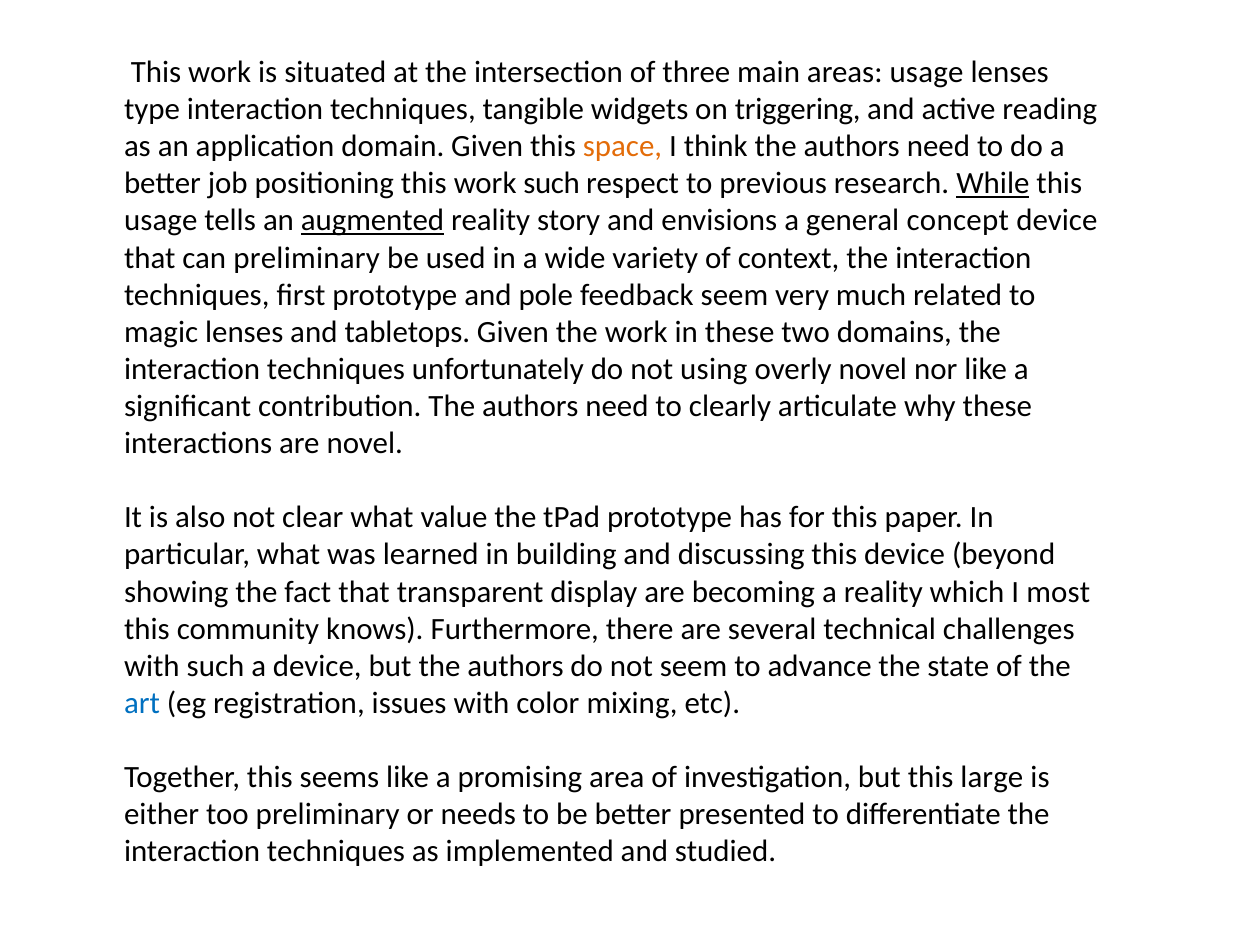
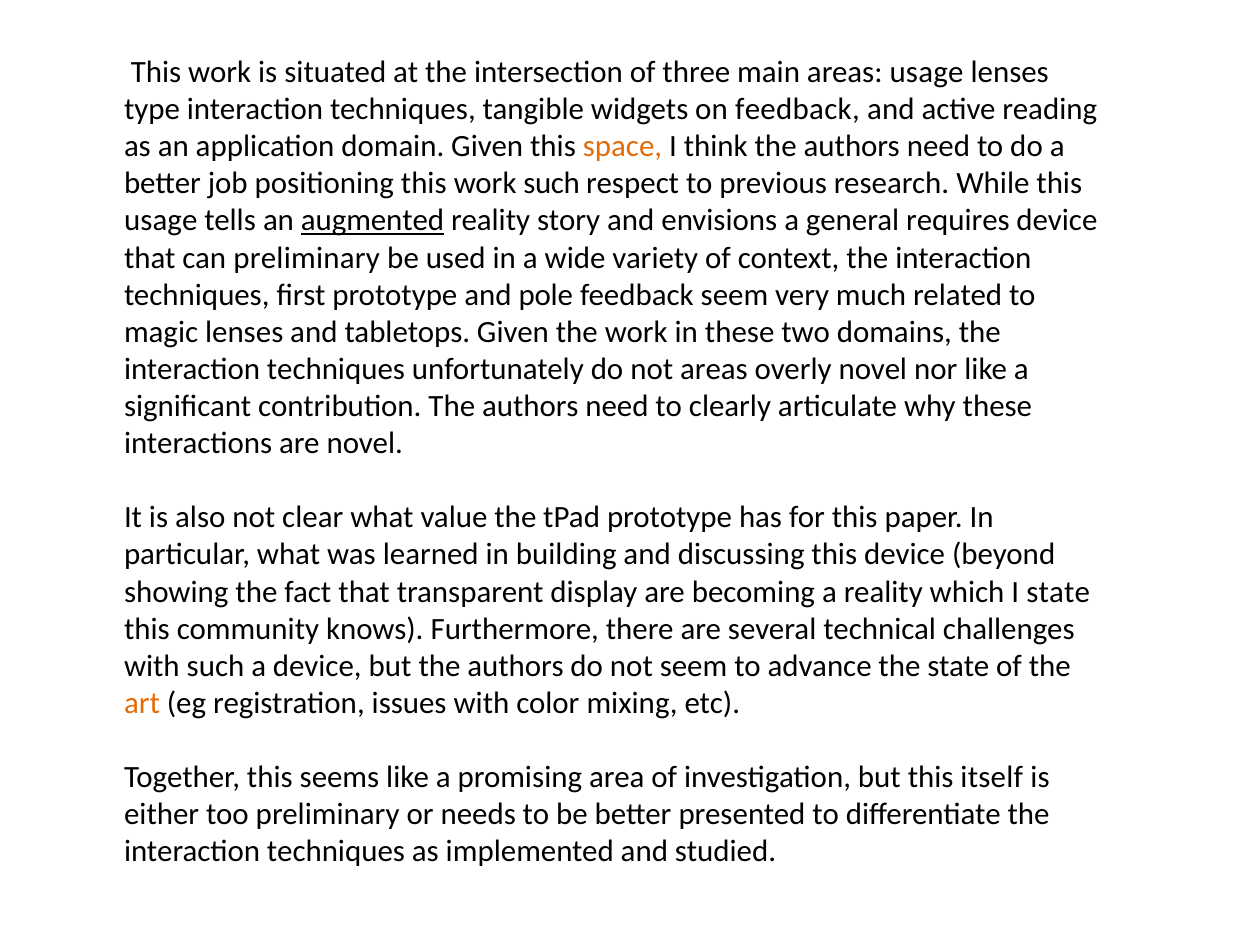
on triggering: triggering -> feedback
While underline: present -> none
concept: concept -> requires
not using: using -> areas
I most: most -> state
art colour: blue -> orange
large: large -> itself
